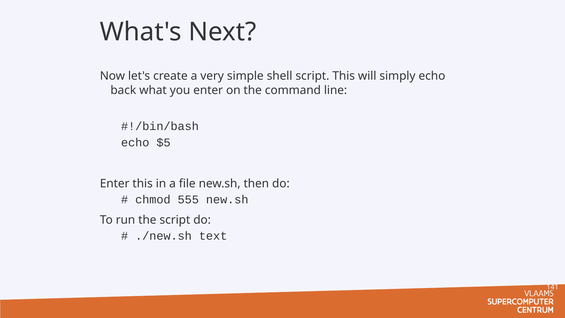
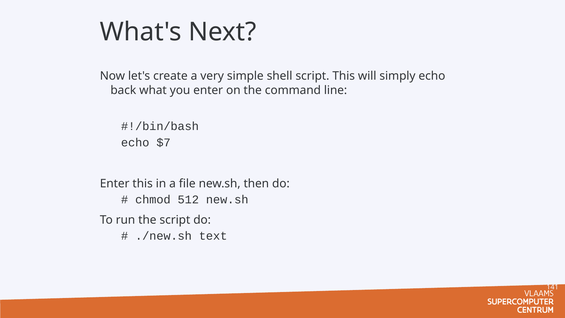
$5: $5 -> $7
555: 555 -> 512
